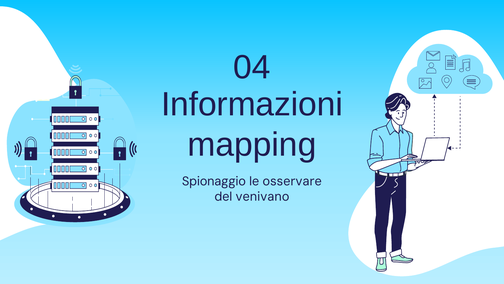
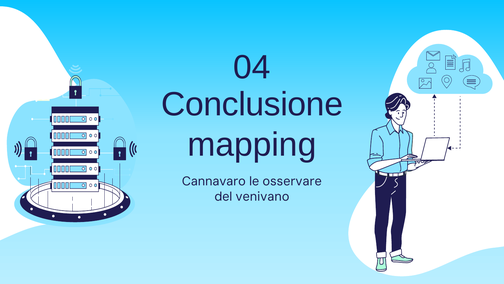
Informazioni: Informazioni -> Conclusione
Spionaggio: Spionaggio -> Cannavaro
